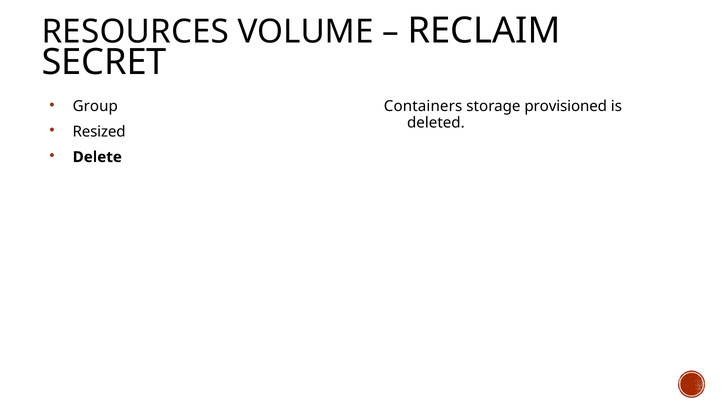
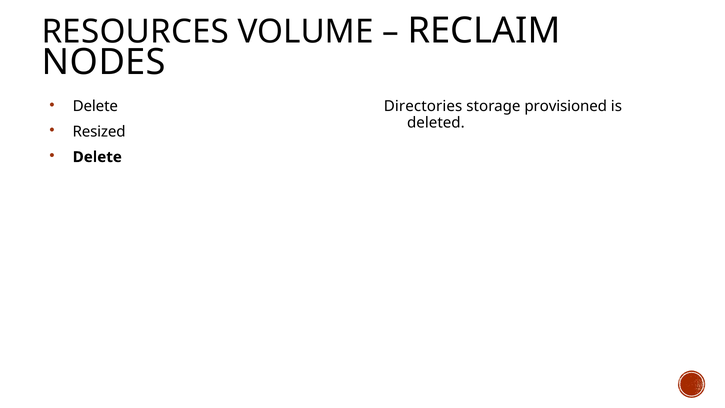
SECRET: SECRET -> NODES
Containers: Containers -> Directories
Group at (95, 106): Group -> Delete
